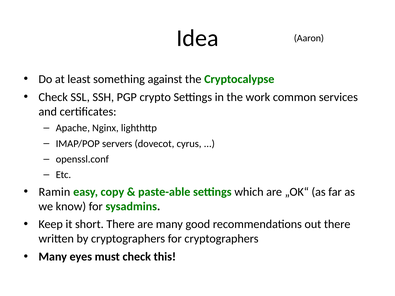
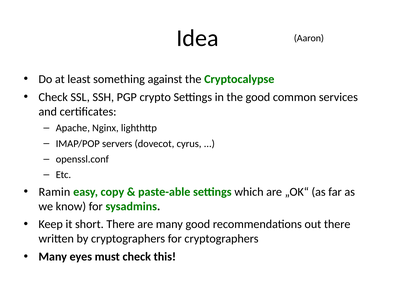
the work: work -> good
